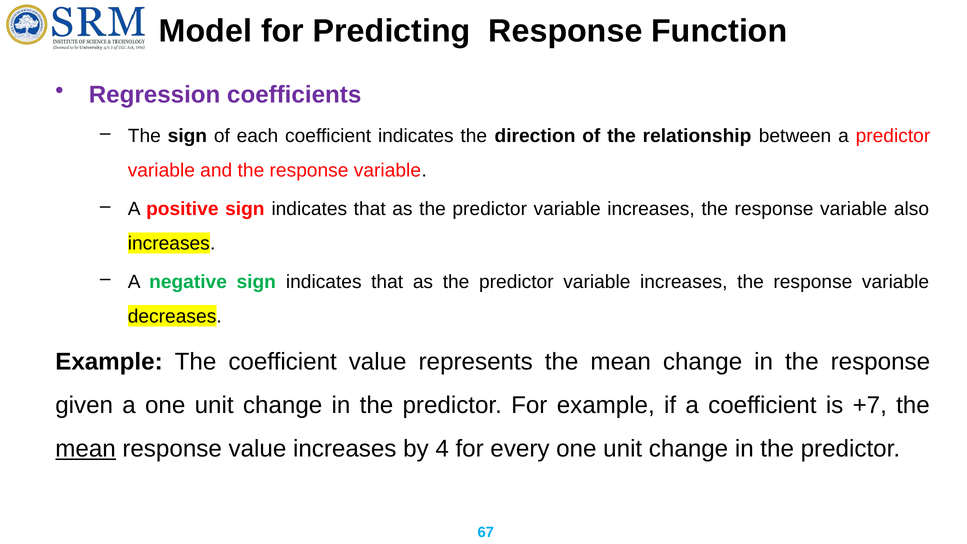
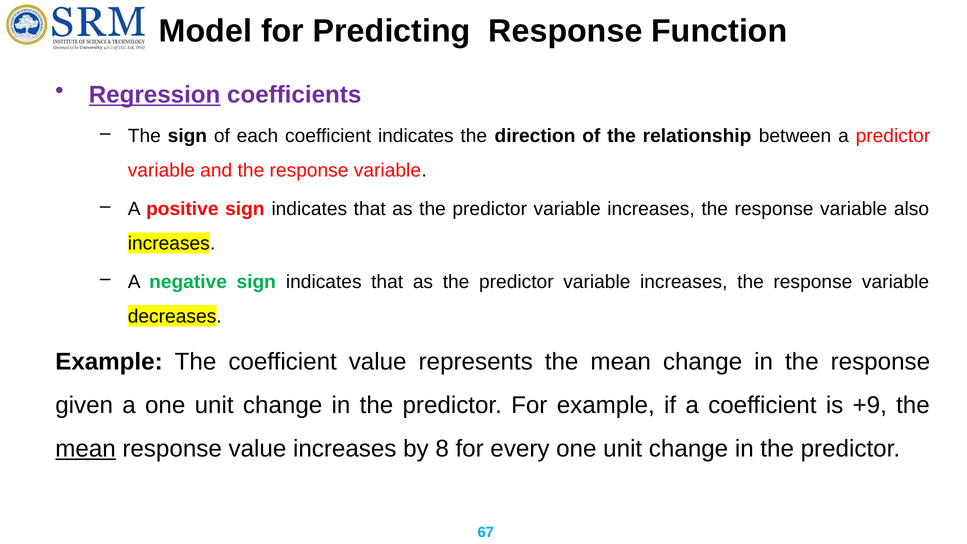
Regression underline: none -> present
+7: +7 -> +9
4: 4 -> 8
